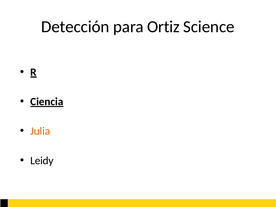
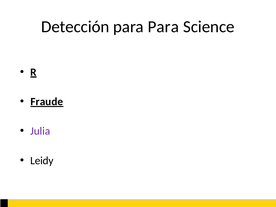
para Ortiz: Ortiz -> Para
Ciencia: Ciencia -> Fraude
Julia colour: orange -> purple
